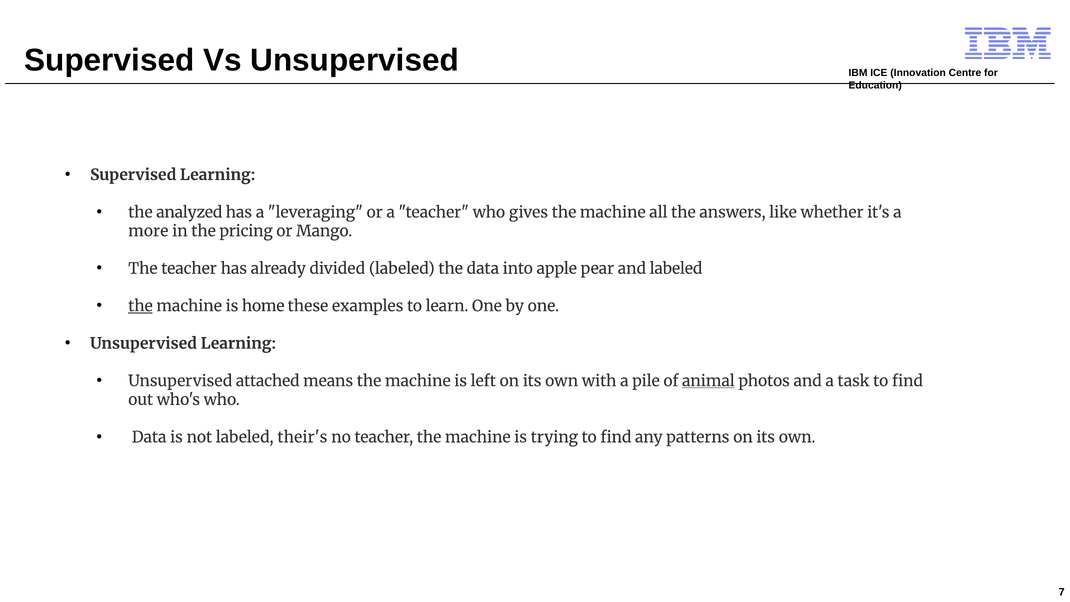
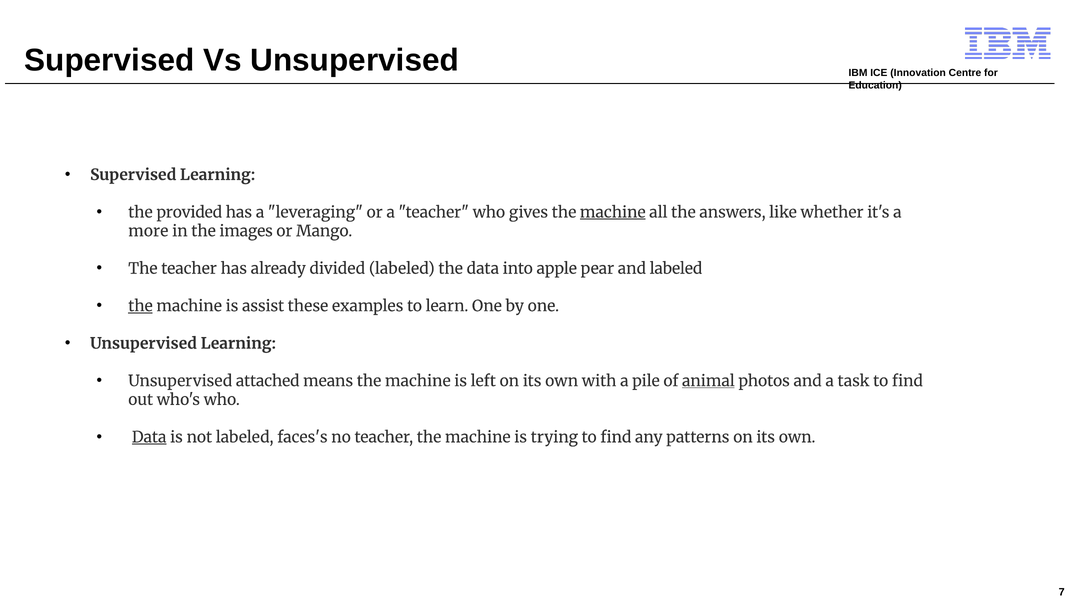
analyzed: analyzed -> provided
machine at (613, 212) underline: none -> present
pricing: pricing -> images
home: home -> assist
Data at (149, 437) underline: none -> present
their's: their's -> faces's
